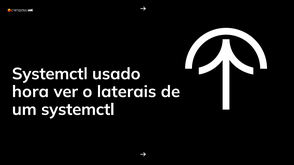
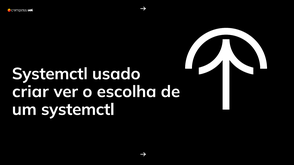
hora: hora -> criar
laterais: laterais -> escolha
